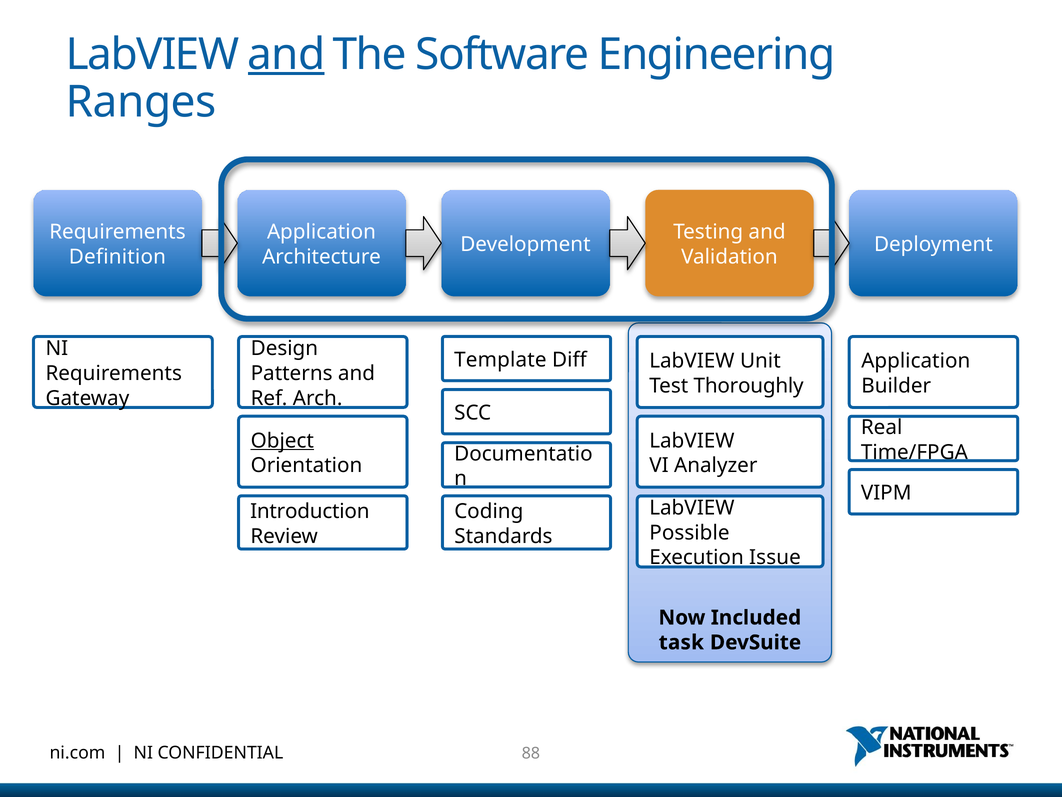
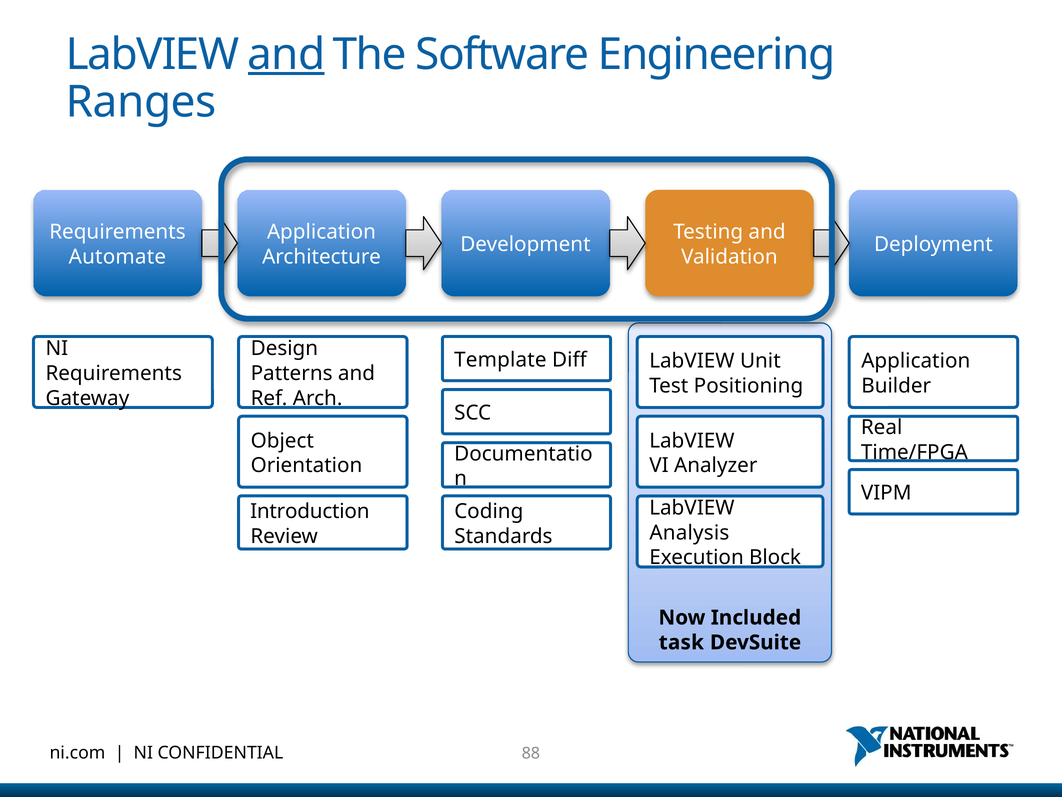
Definition: Definition -> Automate
Thoroughly: Thoroughly -> Positioning
Object underline: present -> none
Possible: Possible -> Analysis
Issue: Issue -> Block
